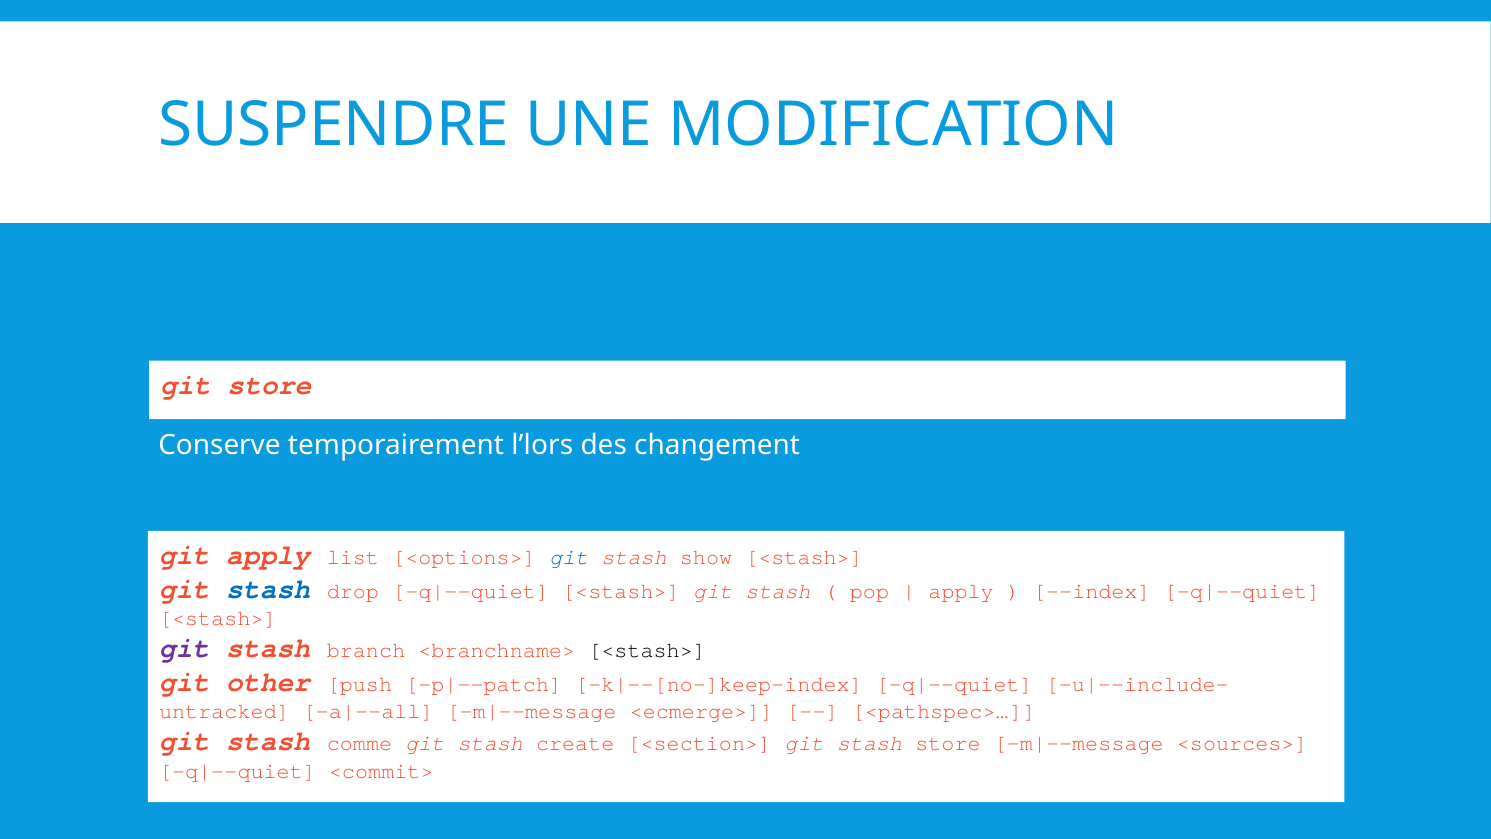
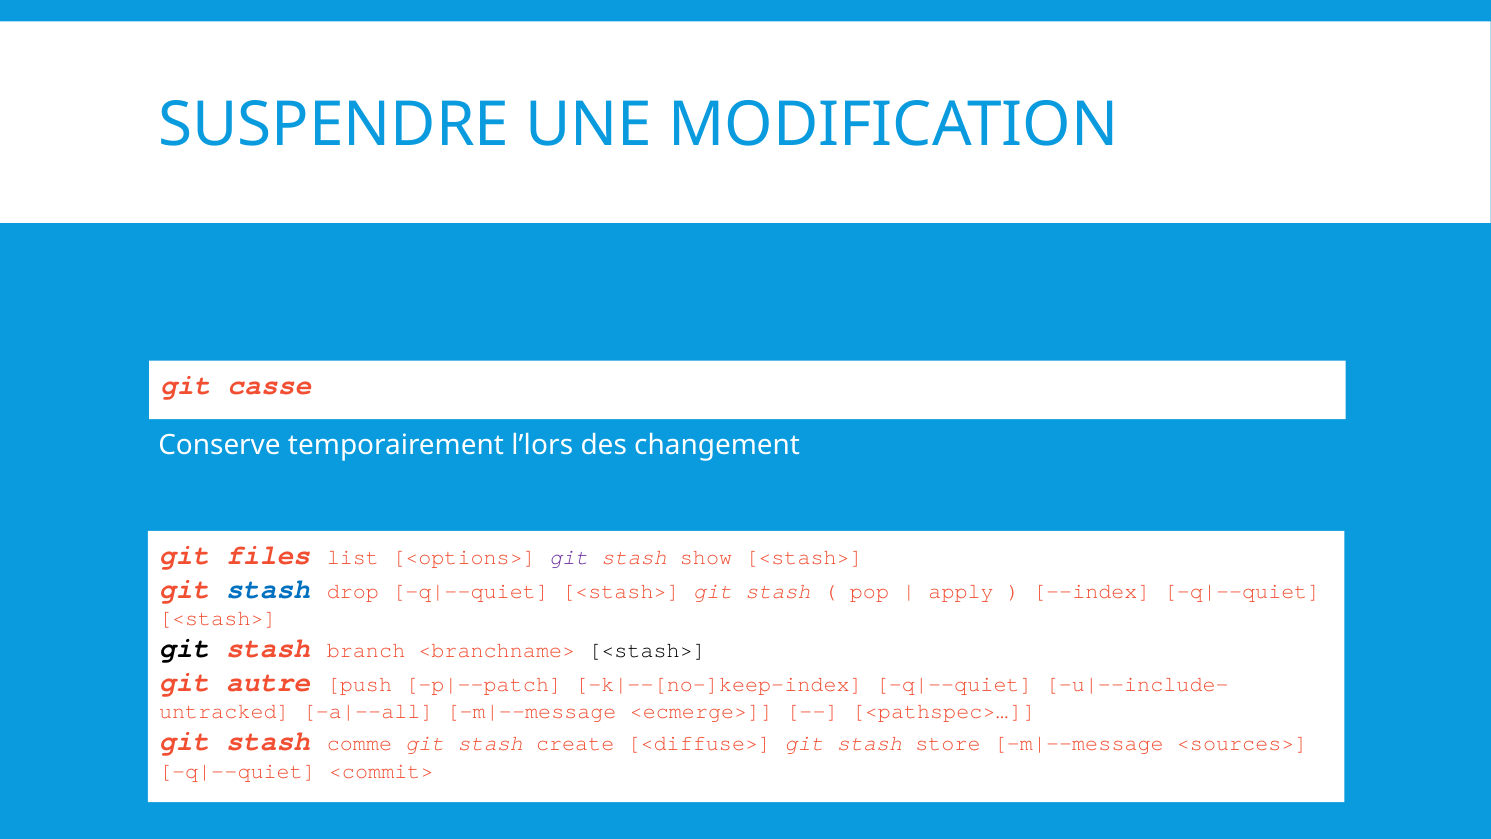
git store: store -> casse
git apply: apply -> files
git at (569, 557) colour: blue -> purple
git at (184, 648) colour: purple -> black
other: other -> autre
<section>: <section> -> <diffuse>
